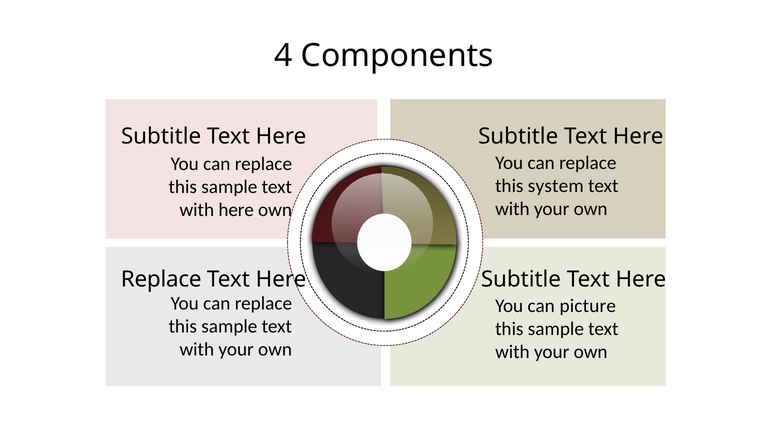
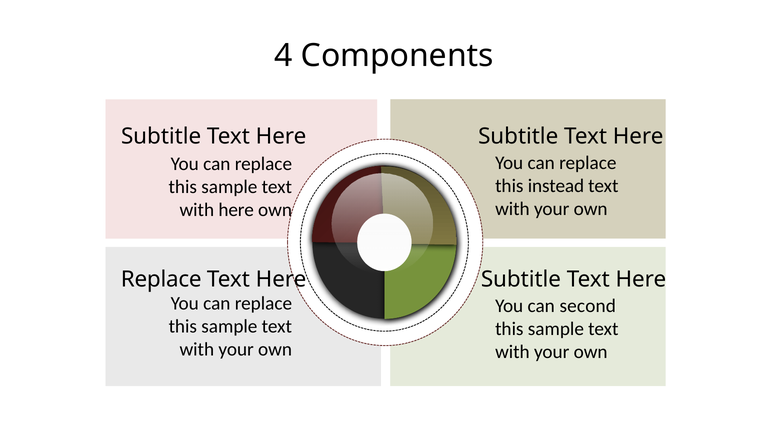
system: system -> instead
picture: picture -> second
